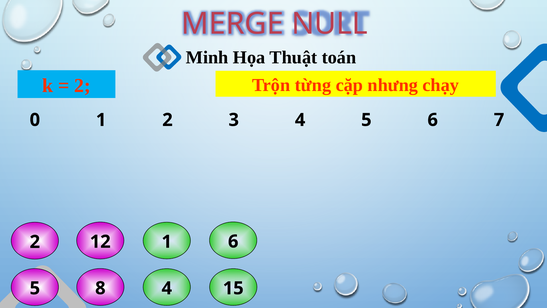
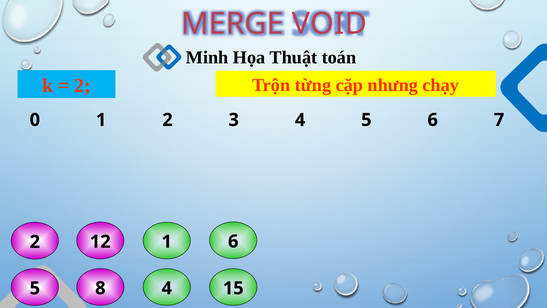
NULL: NULL -> VOID
